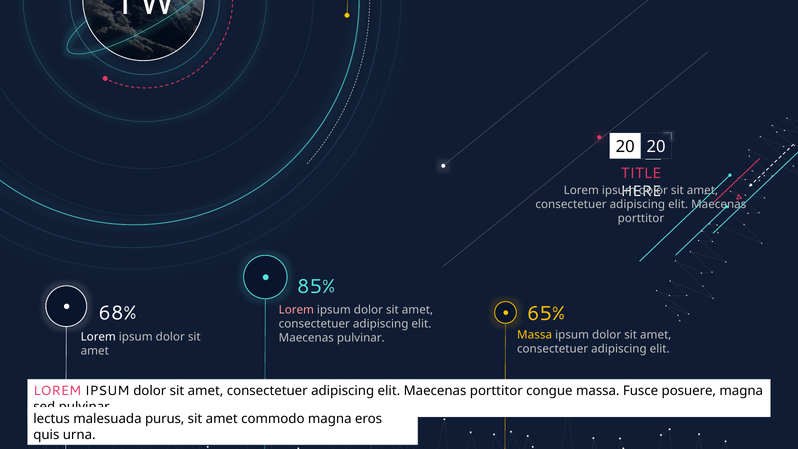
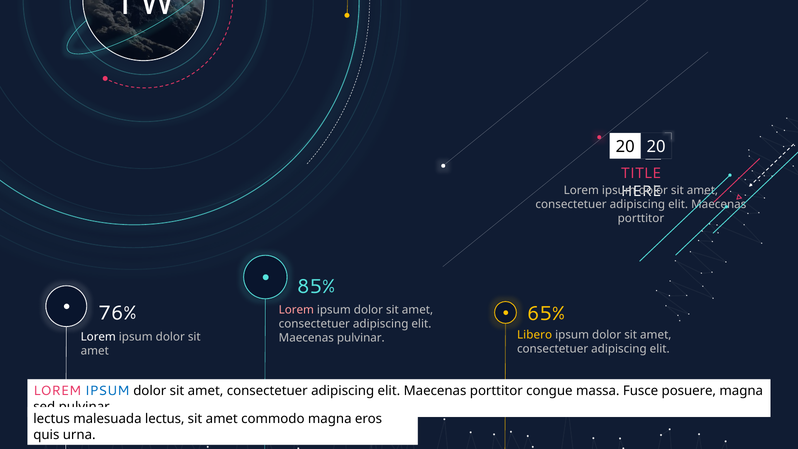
68%: 68% -> 76%
Massa at (535, 335): Massa -> Libero
IPSUM at (107, 391) colour: black -> blue
malesuada purus: purus -> lectus
